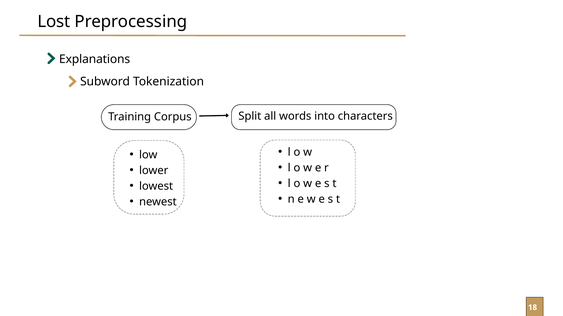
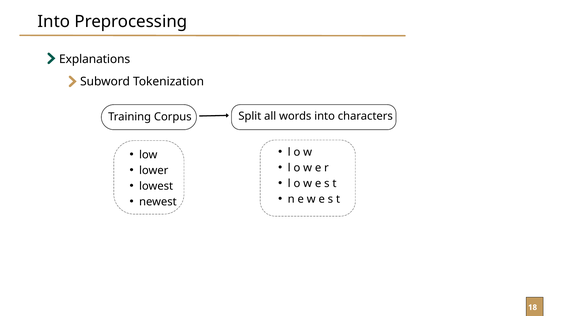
Lost at (54, 22): Lost -> Into
